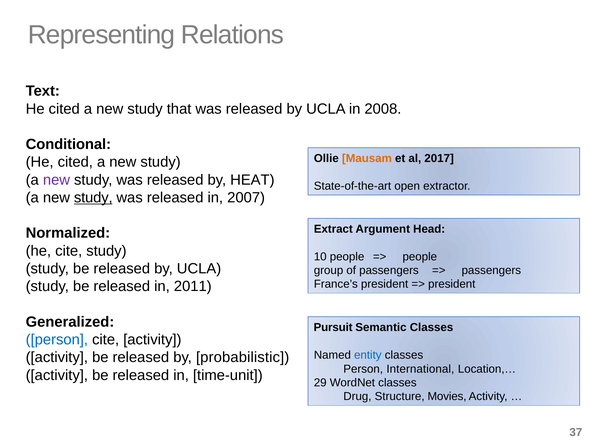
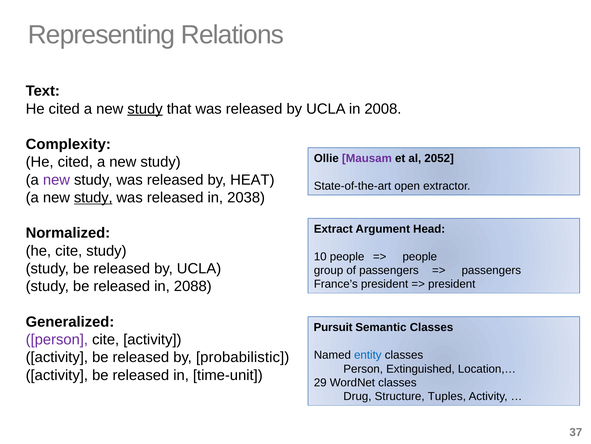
study at (145, 109) underline: none -> present
Conditional: Conditional -> Complexity
Mausam colour: orange -> purple
2017: 2017 -> 2052
2007: 2007 -> 2038
2011: 2011 -> 2088
person at (57, 339) colour: blue -> purple
International: International -> Extinguished
Movies: Movies -> Tuples
